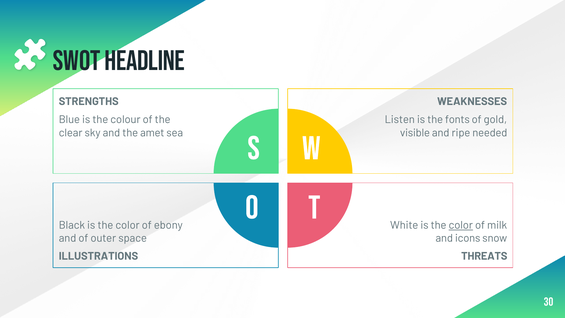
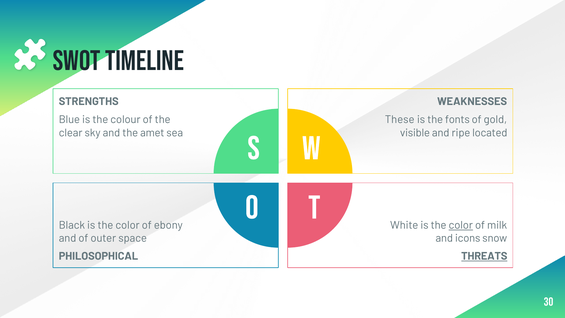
Headline: Headline -> Timeline
Listen: Listen -> These
needed: needed -> located
ILLUSTRATIONS: ILLUSTRATIONS -> PHILOSOPHICAL
THREATS underline: none -> present
